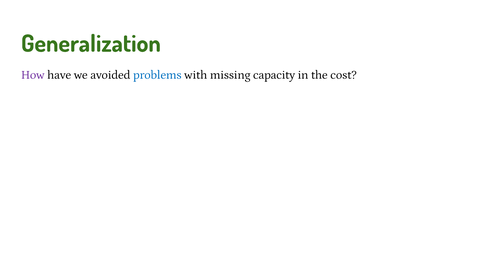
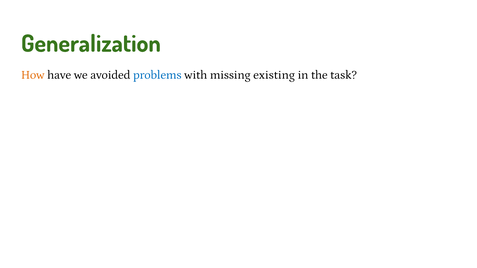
How colour: purple -> orange
capacity: capacity -> existing
cost: cost -> task
